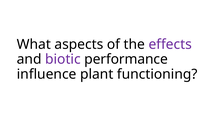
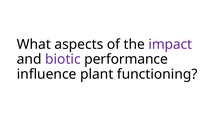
effects: effects -> impact
